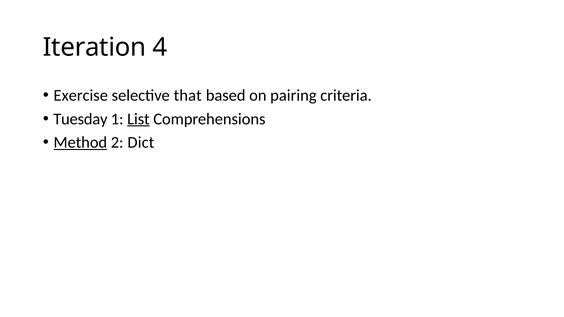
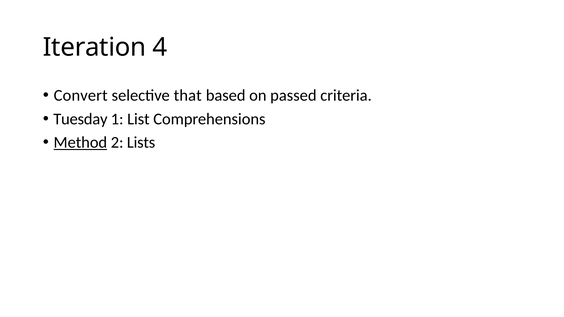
Exercise: Exercise -> Convert
pairing: pairing -> passed
List underline: present -> none
Dict: Dict -> Lists
